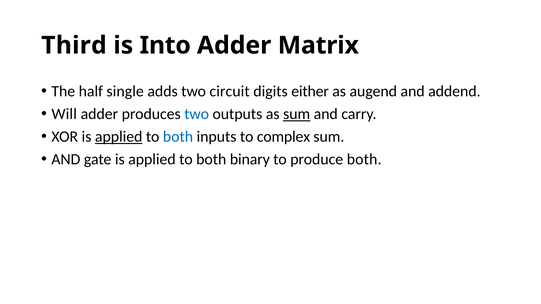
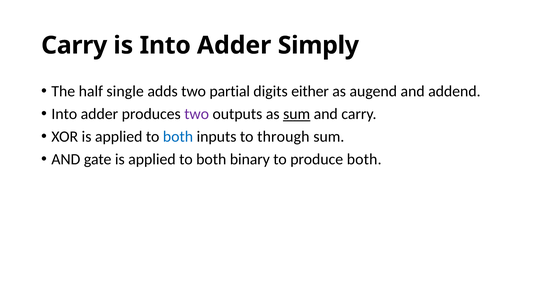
Third at (74, 45): Third -> Carry
Matrix: Matrix -> Simply
circuit: circuit -> partial
Will at (64, 114): Will -> Into
two at (197, 114) colour: blue -> purple
applied at (119, 137) underline: present -> none
complex: complex -> through
